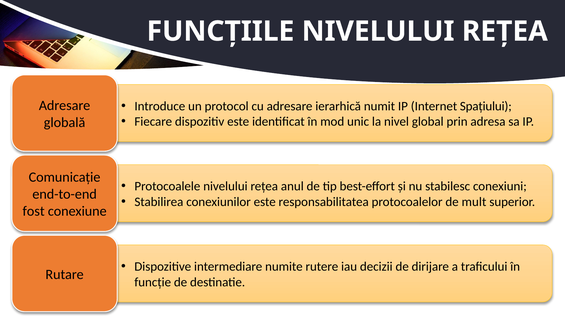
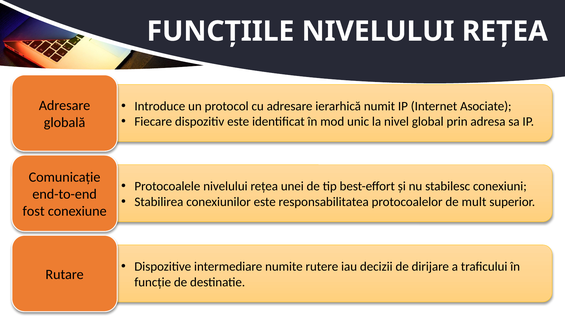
Spațiului: Spațiului -> Asociate
anul: anul -> unei
